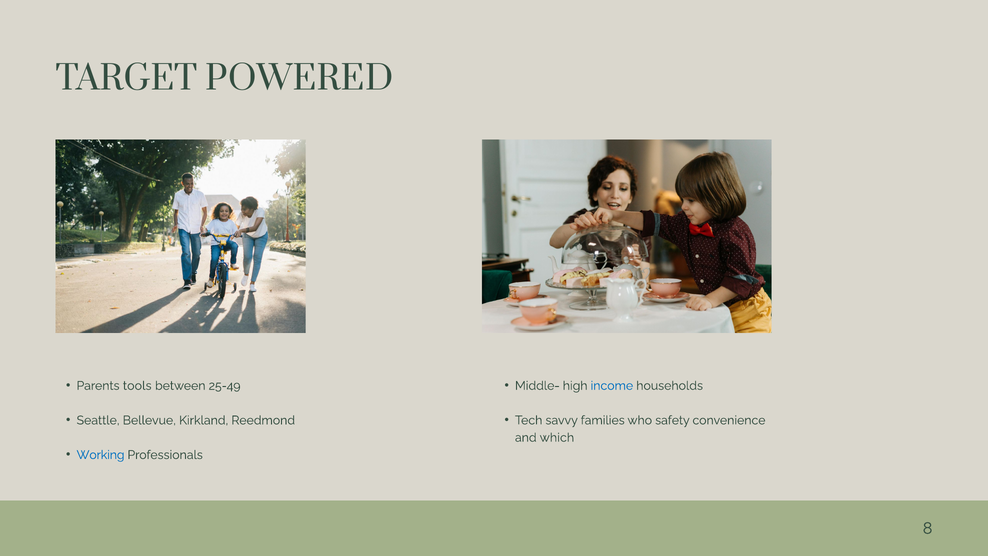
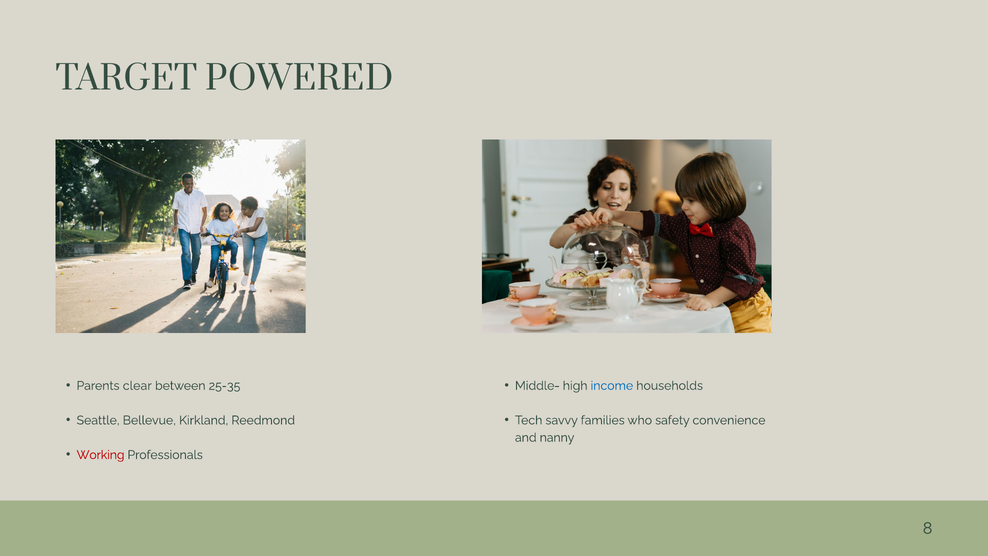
tools: tools -> clear
25-49: 25-49 -> 25-35
which: which -> nanny
Working colour: blue -> red
